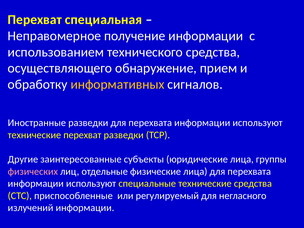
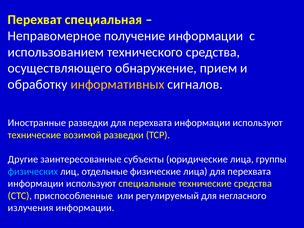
технические перехват: перехват -> возимой
физических colour: pink -> light blue
излучений: излучений -> излучения
